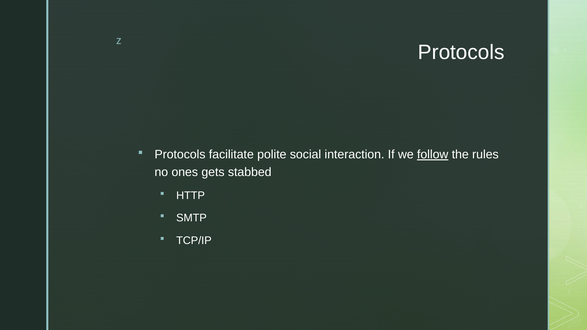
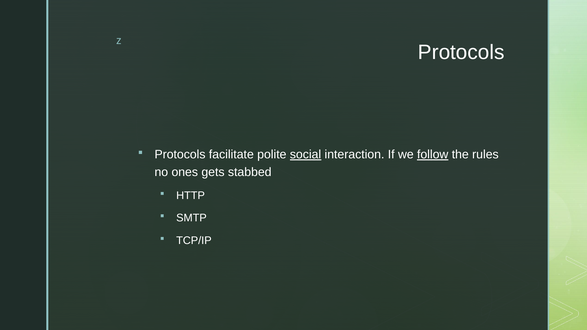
social underline: none -> present
